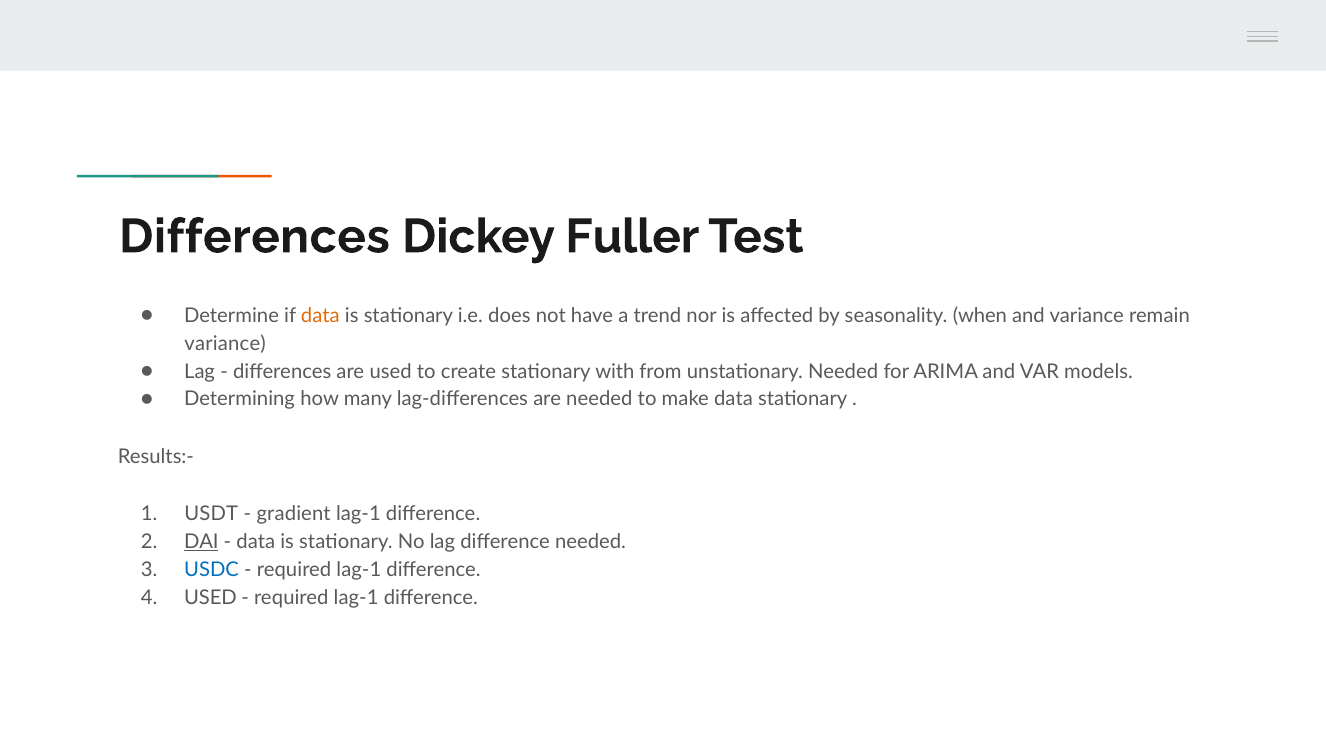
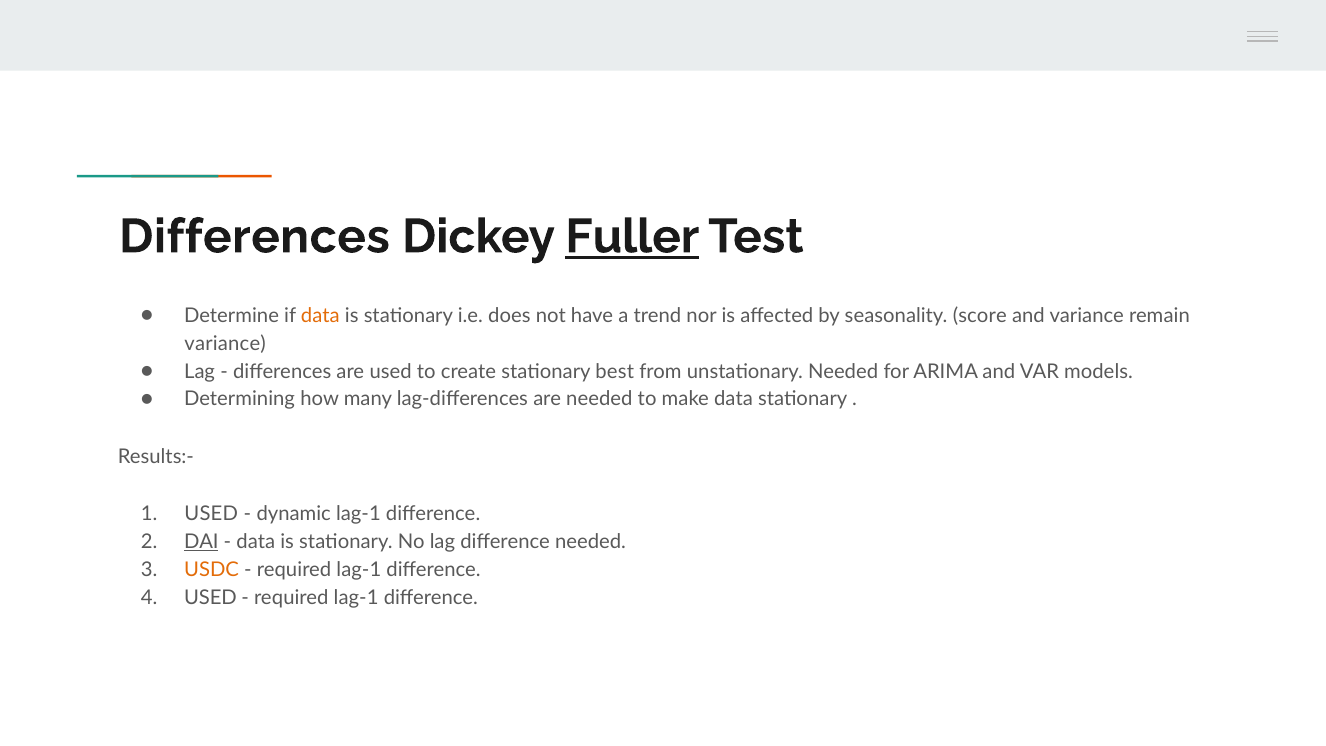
Fuller underline: none -> present
when: when -> score
with: with -> best
USDT at (211, 514): USDT -> USED
gradient: gradient -> dynamic
USDC colour: blue -> orange
